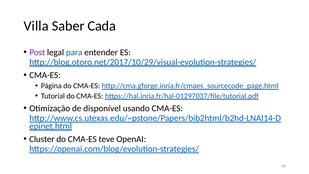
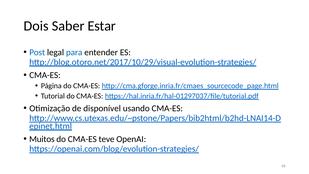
Villa: Villa -> Dois
Cada: Cada -> Estar
Post colour: purple -> blue
Cluster: Cluster -> Muitos
